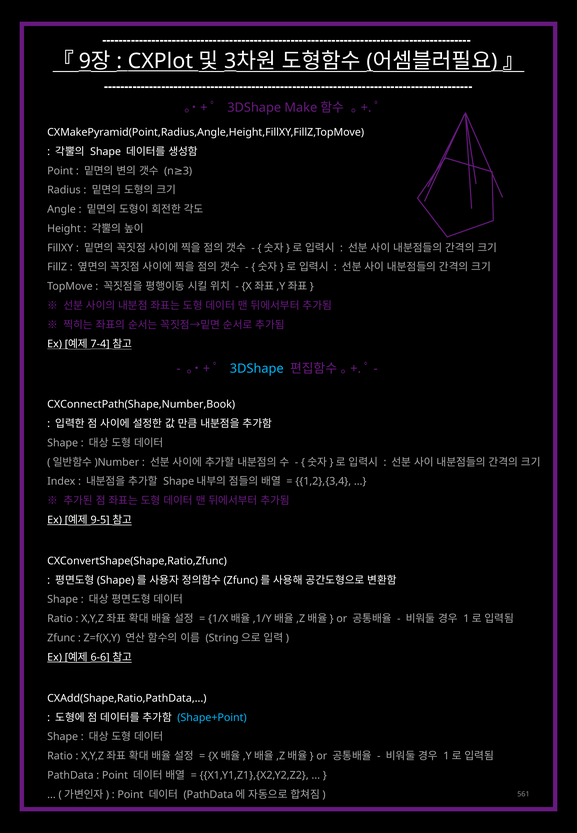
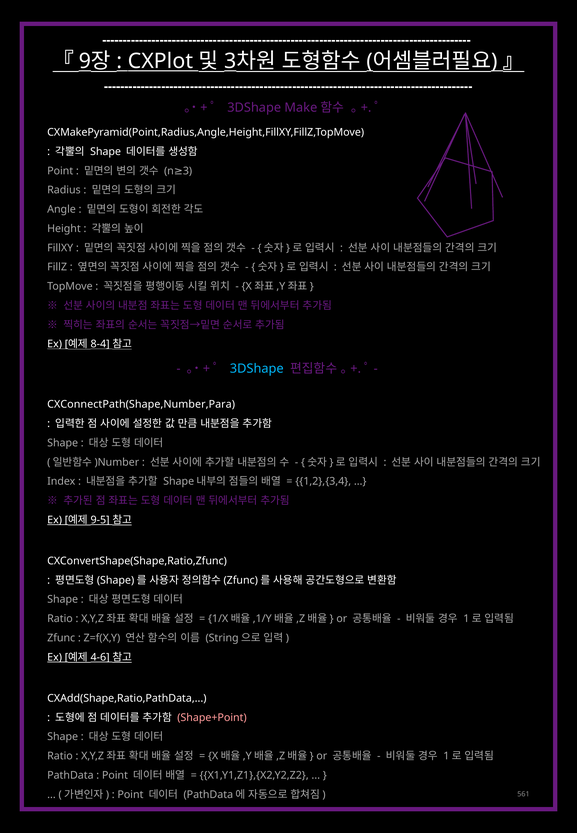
7-4: 7-4 -> 8-4
CXConnectPath(Shape,Number,Book: CXConnectPath(Shape,Number,Book -> CXConnectPath(Shape,Number,Para
6-6: 6-6 -> 4-6
Shape+Point colour: light blue -> pink
